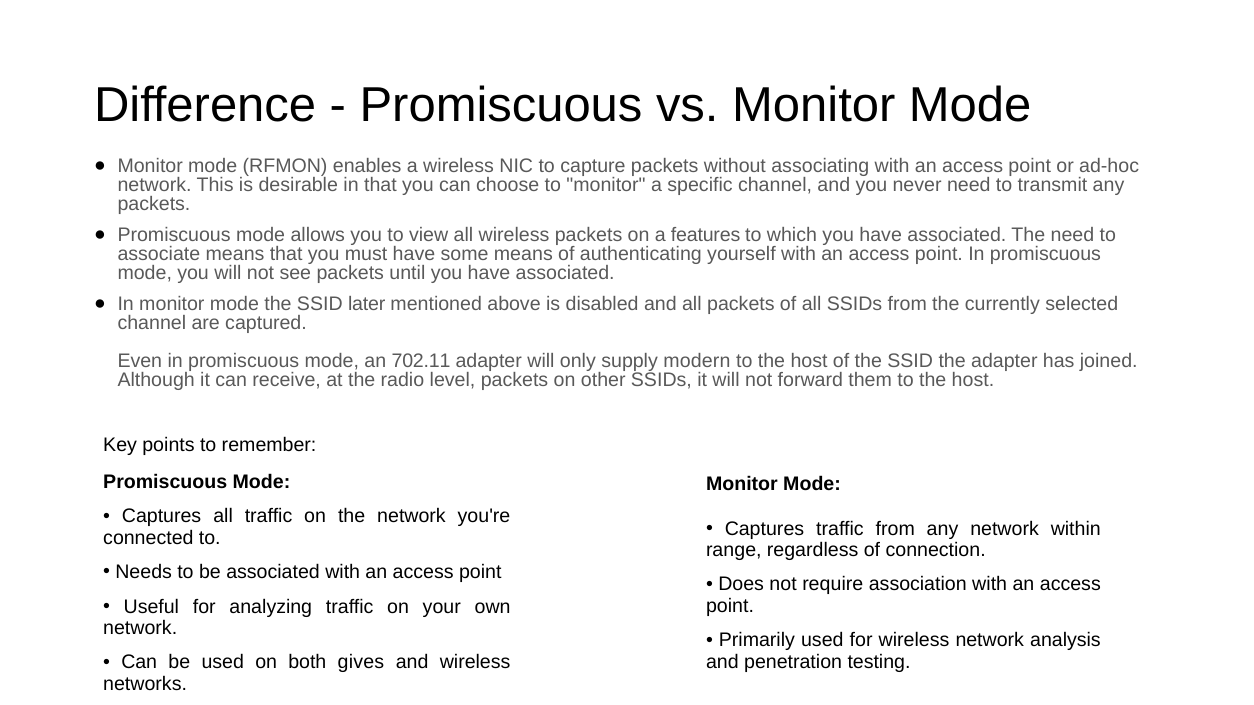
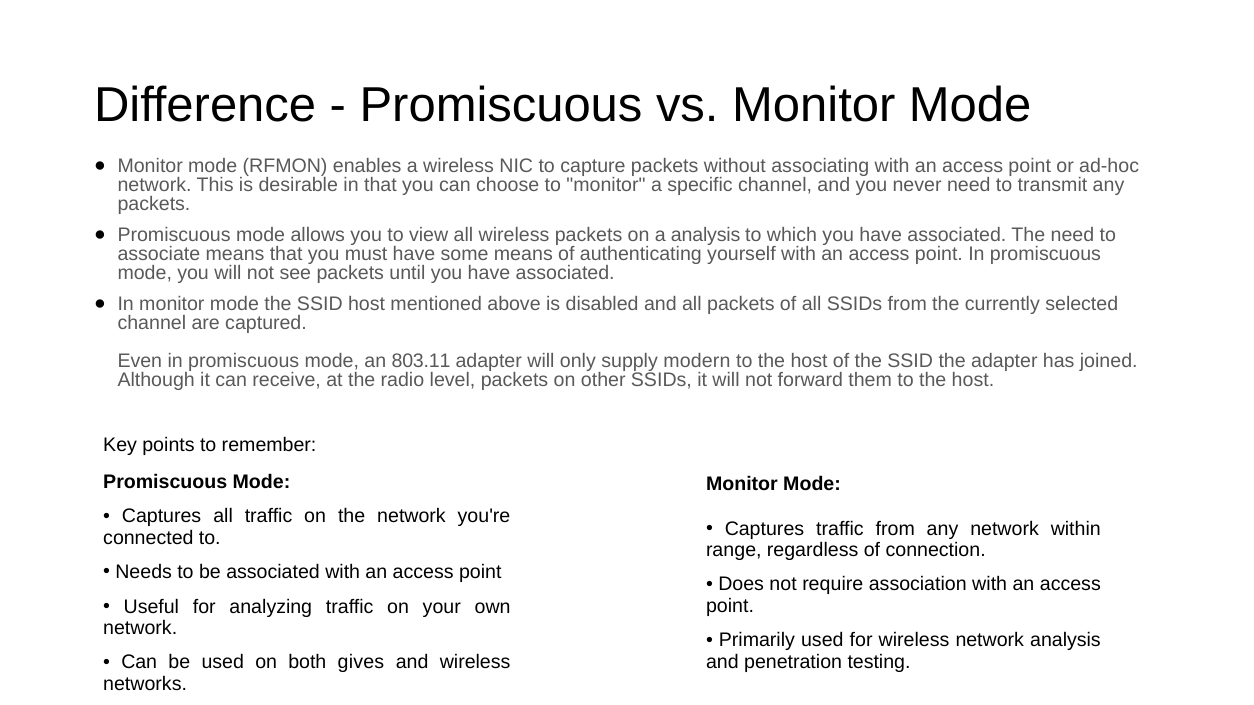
a features: features -> analysis
SSID later: later -> host
702.11: 702.11 -> 803.11
